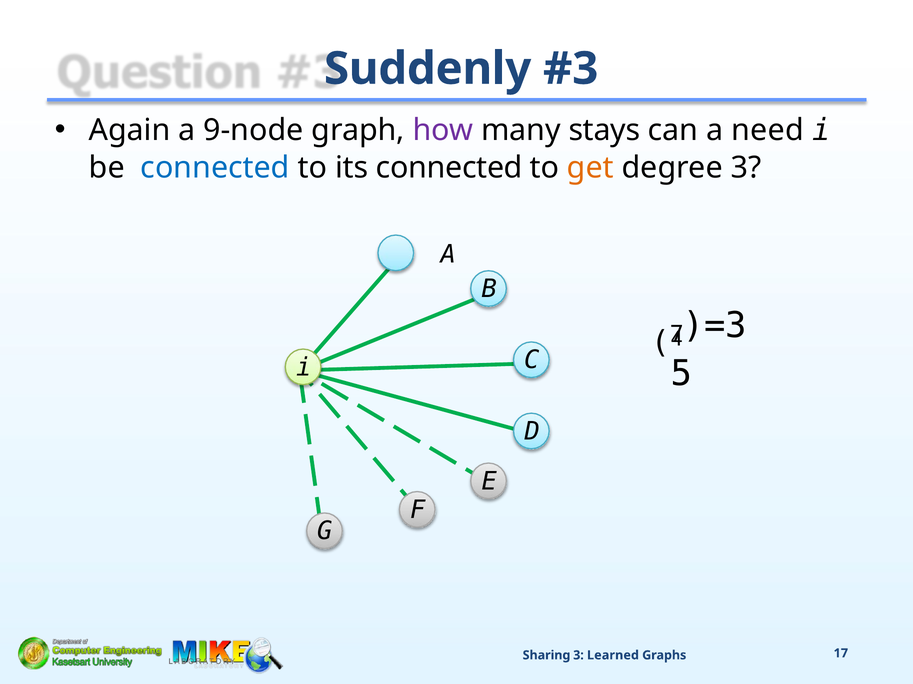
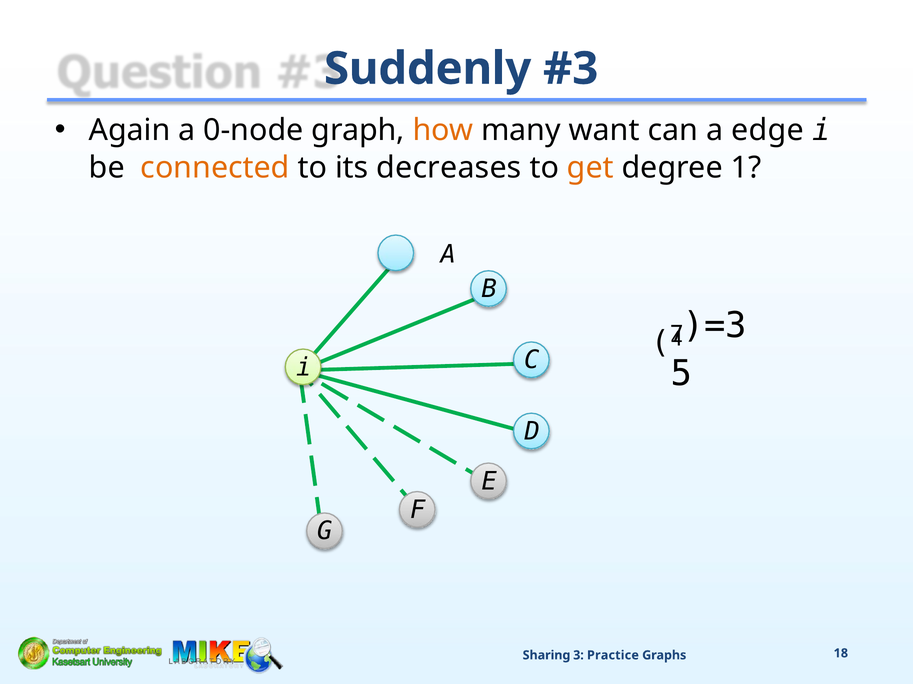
9-node: 9-node -> 0-node
how colour: purple -> orange
stays: stays -> want
need: need -> edge
connected at (215, 168) colour: blue -> orange
its connected: connected -> decreases
degree 3: 3 -> 1
Learned: Learned -> Practice
17: 17 -> 18
